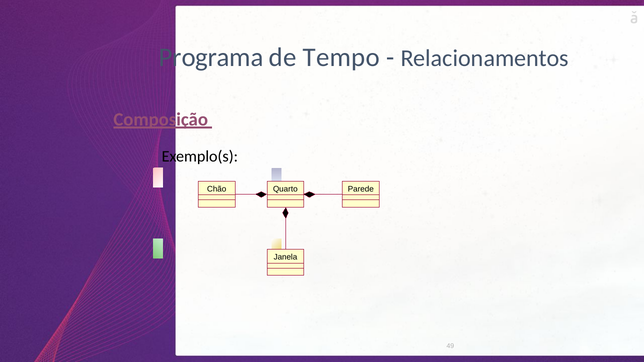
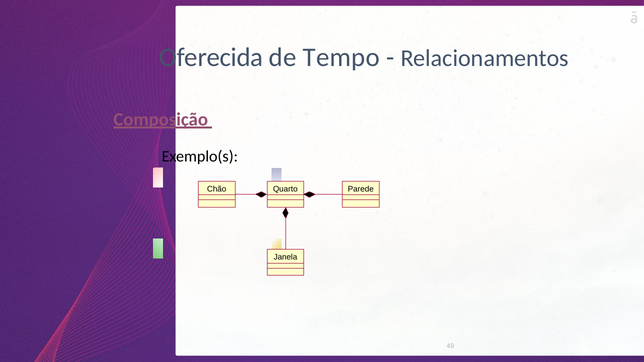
Programa: Programa -> Oferecida
